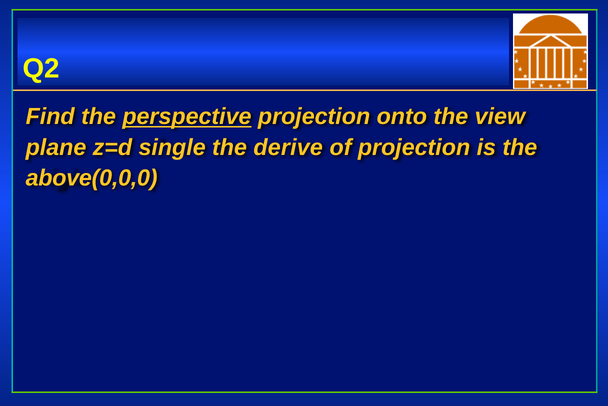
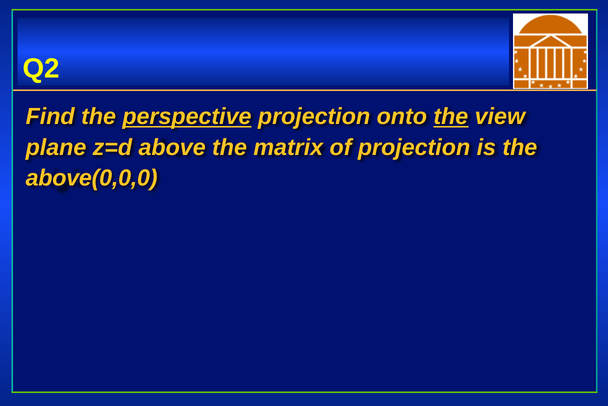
the at (451, 116) underline: none -> present
single: single -> above
derive: derive -> matrix
